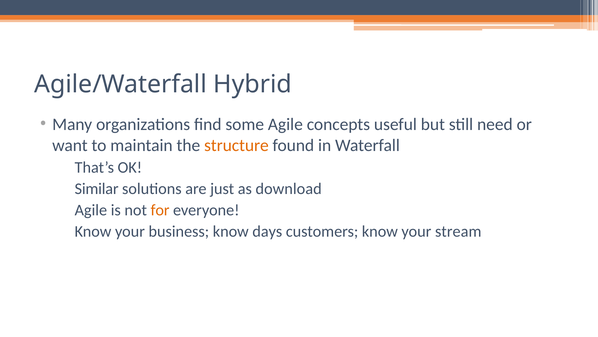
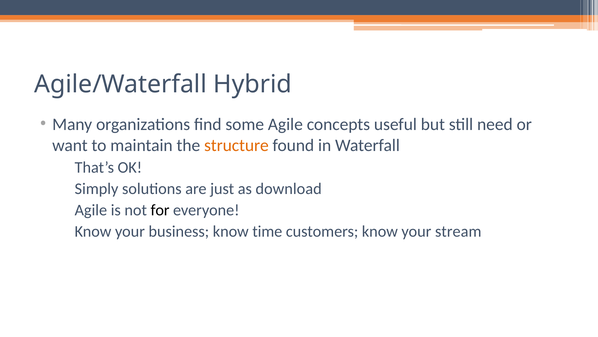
Similar: Similar -> Simply
for colour: orange -> black
days: days -> time
